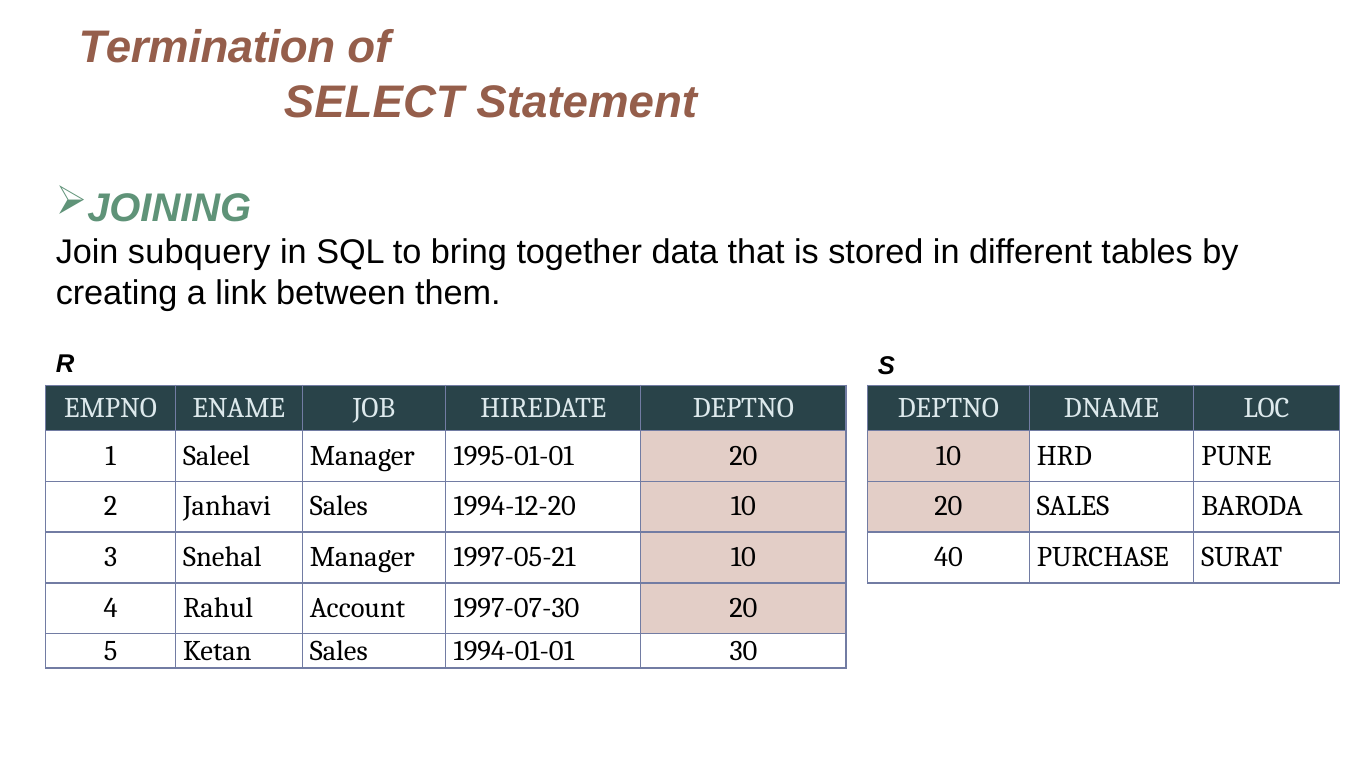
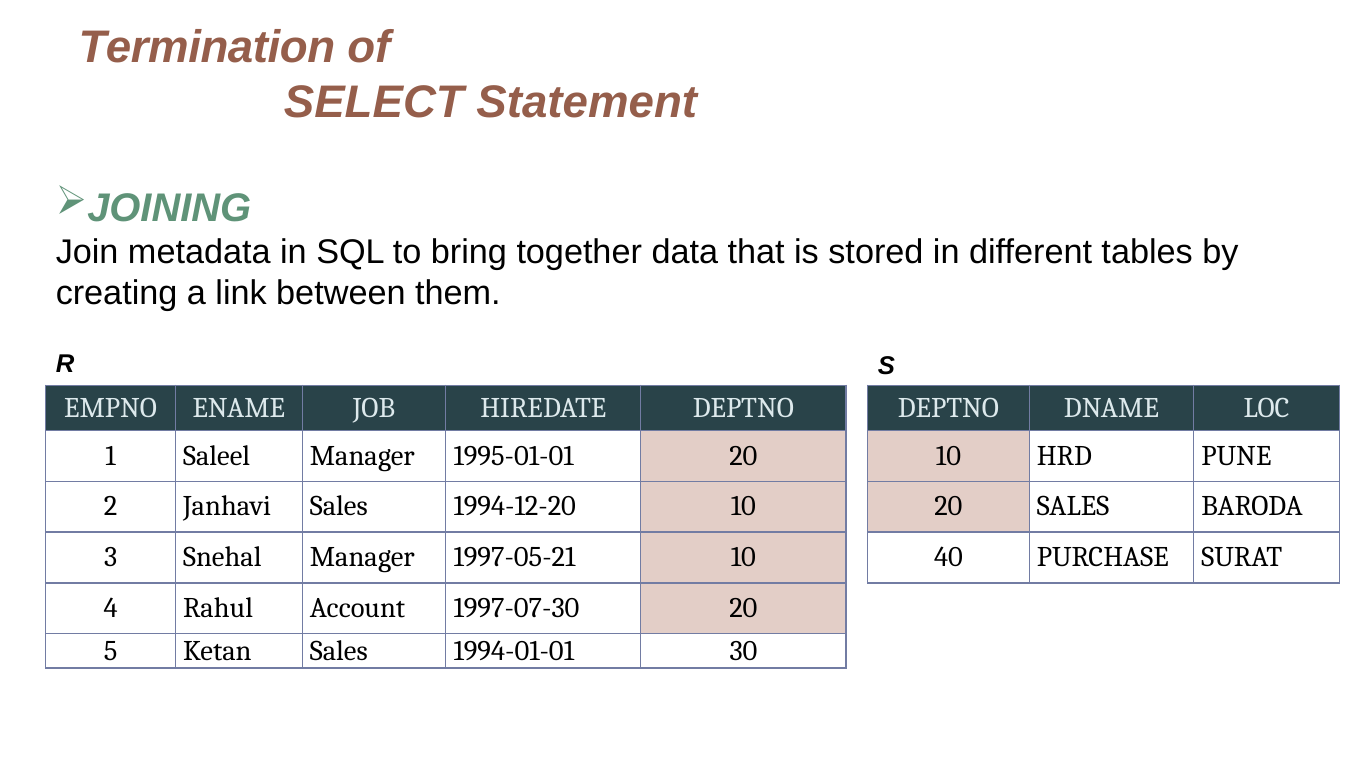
subquery: subquery -> metadata
